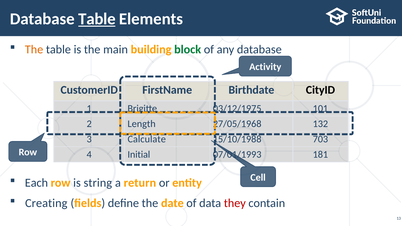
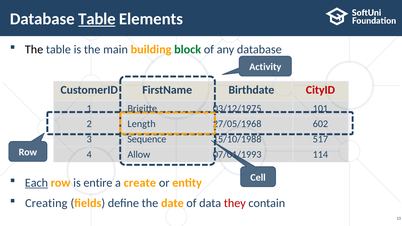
The at (34, 49) colour: orange -> black
CityID colour: black -> red
132: 132 -> 602
Calculate: Calculate -> Sequence
703: 703 -> 517
Initial: Initial -> Allow
181: 181 -> 114
Each underline: none -> present
string: string -> entire
return: return -> create
